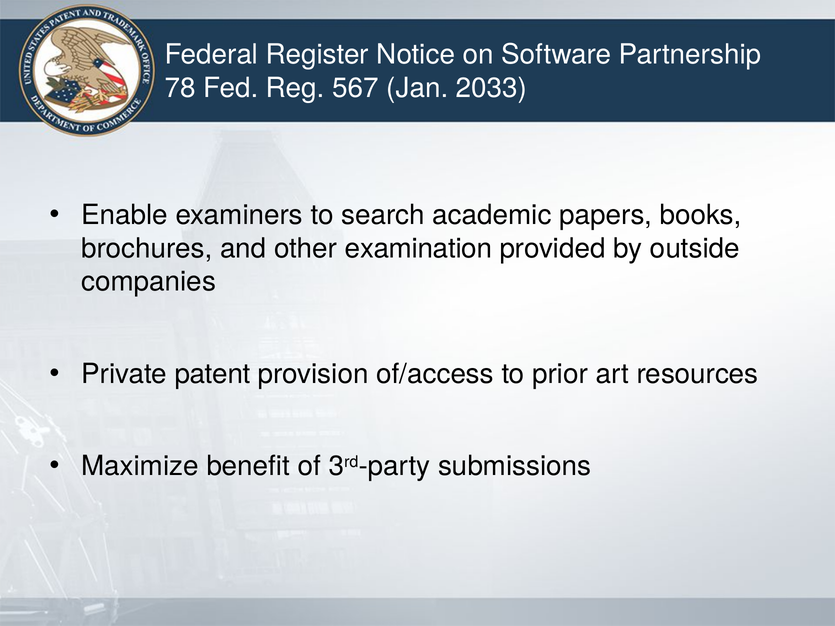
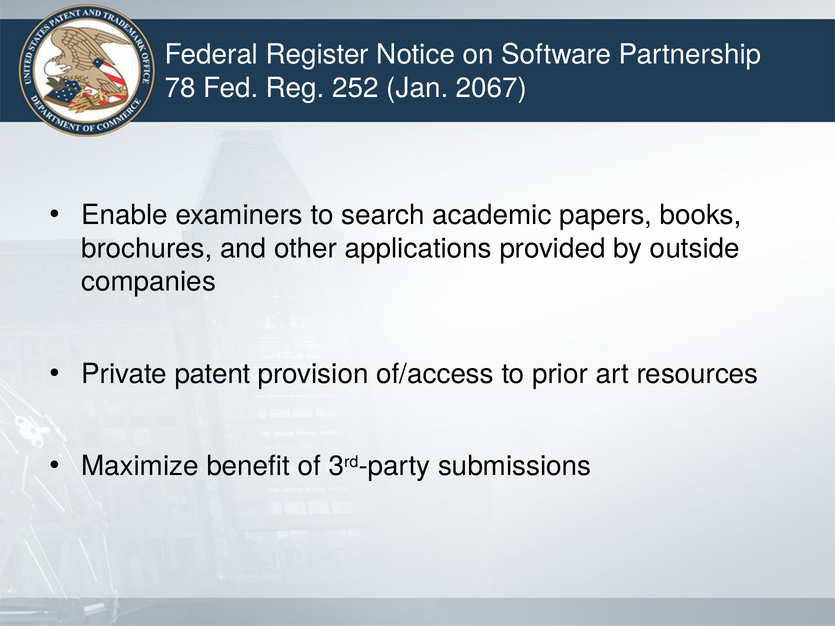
567: 567 -> 252
2033: 2033 -> 2067
examination: examination -> applications
